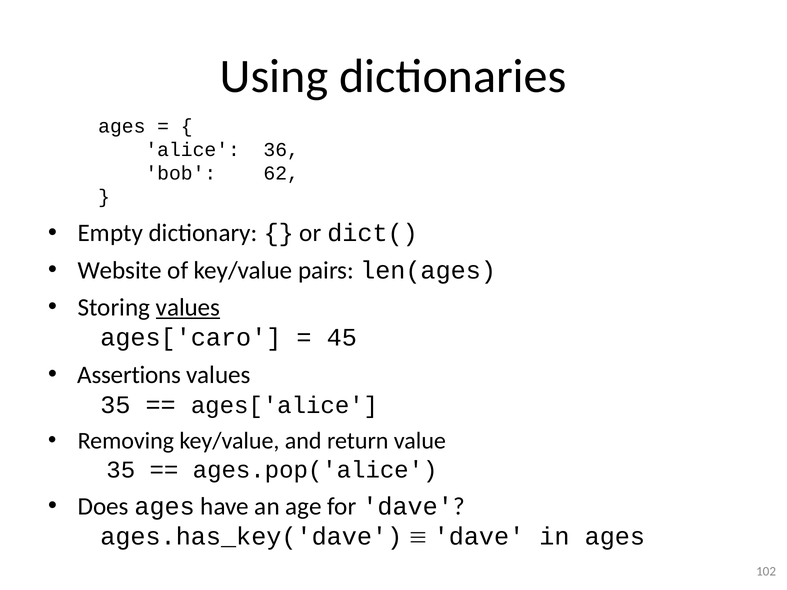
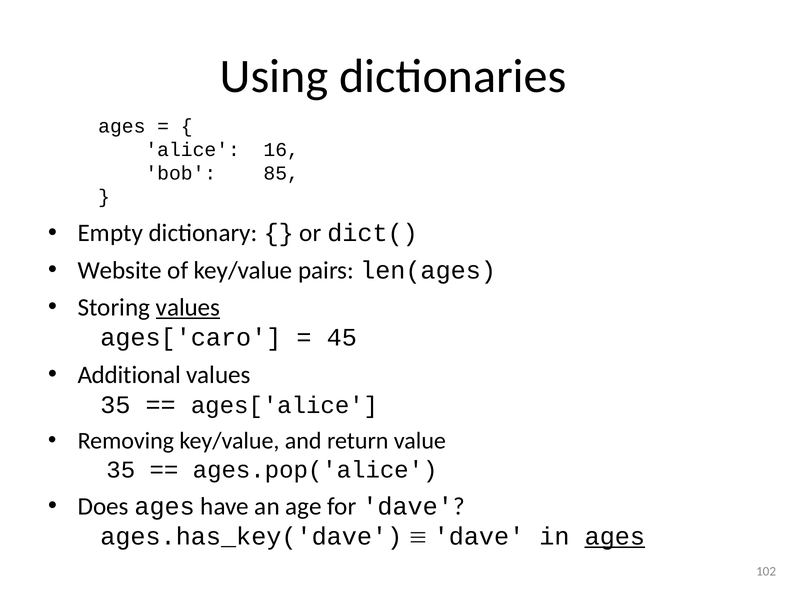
36: 36 -> 16
62: 62 -> 85
Assertions: Assertions -> Additional
ages at (615, 537) underline: none -> present
